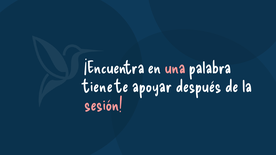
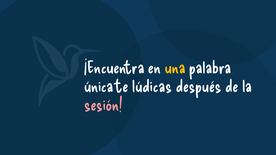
una colour: pink -> yellow
tiene: tiene -> única
apoyar: apoyar -> lúdicas
